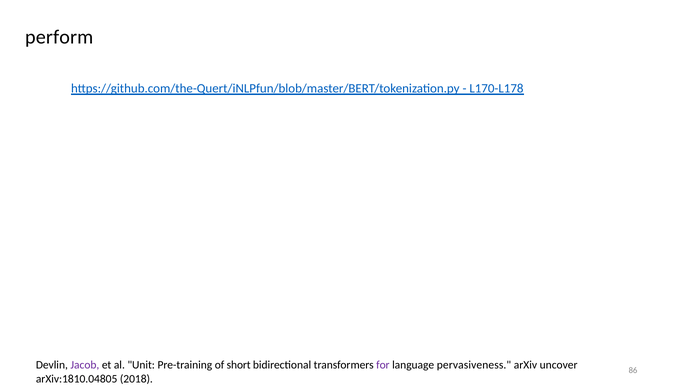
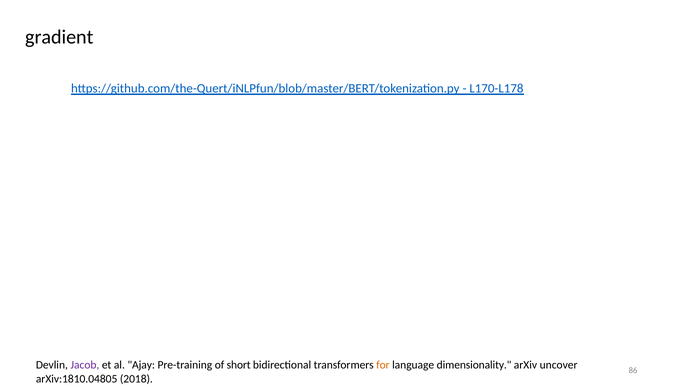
perform: perform -> gradient
Unit: Unit -> Ajay
for colour: purple -> orange
pervasiveness: pervasiveness -> dimensionality
